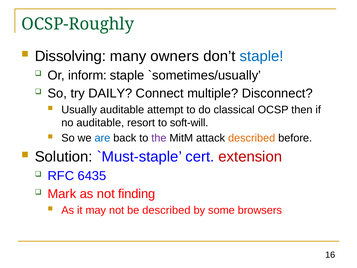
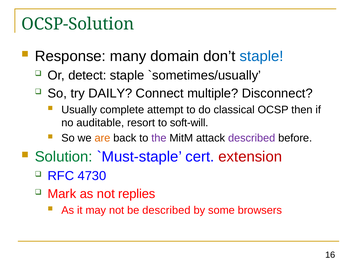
OCSP-Roughly: OCSP-Roughly -> OCSP-Solution
Dissolving: Dissolving -> Response
owners: owners -> domain
inform: inform -> detect
Usually auditable: auditable -> complete
are colour: blue -> orange
described at (252, 138) colour: orange -> purple
Solution colour: black -> green
6435: 6435 -> 4730
finding: finding -> replies
